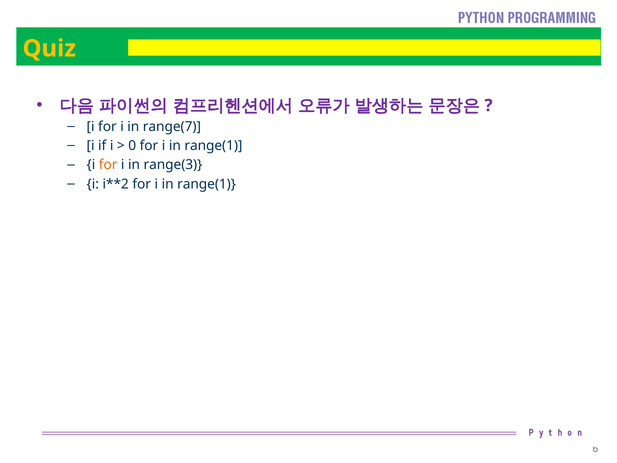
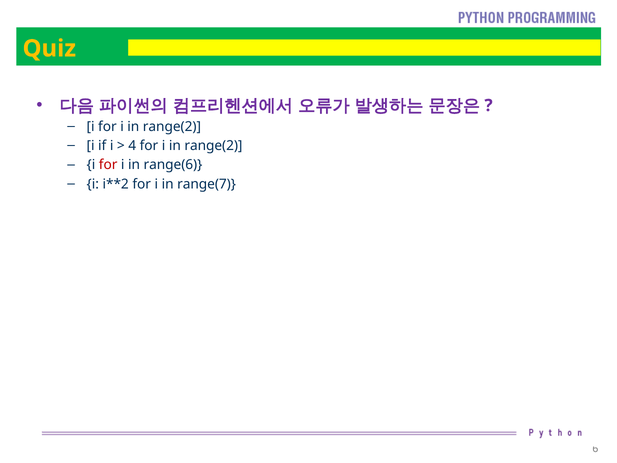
range(7 at (172, 126): range(7 -> range(2
0: 0 -> 4
range(1 at (213, 146): range(1 -> range(2
for at (108, 165) colour: orange -> red
range(3: range(3 -> range(6
range(1 at (207, 184): range(1 -> range(7
